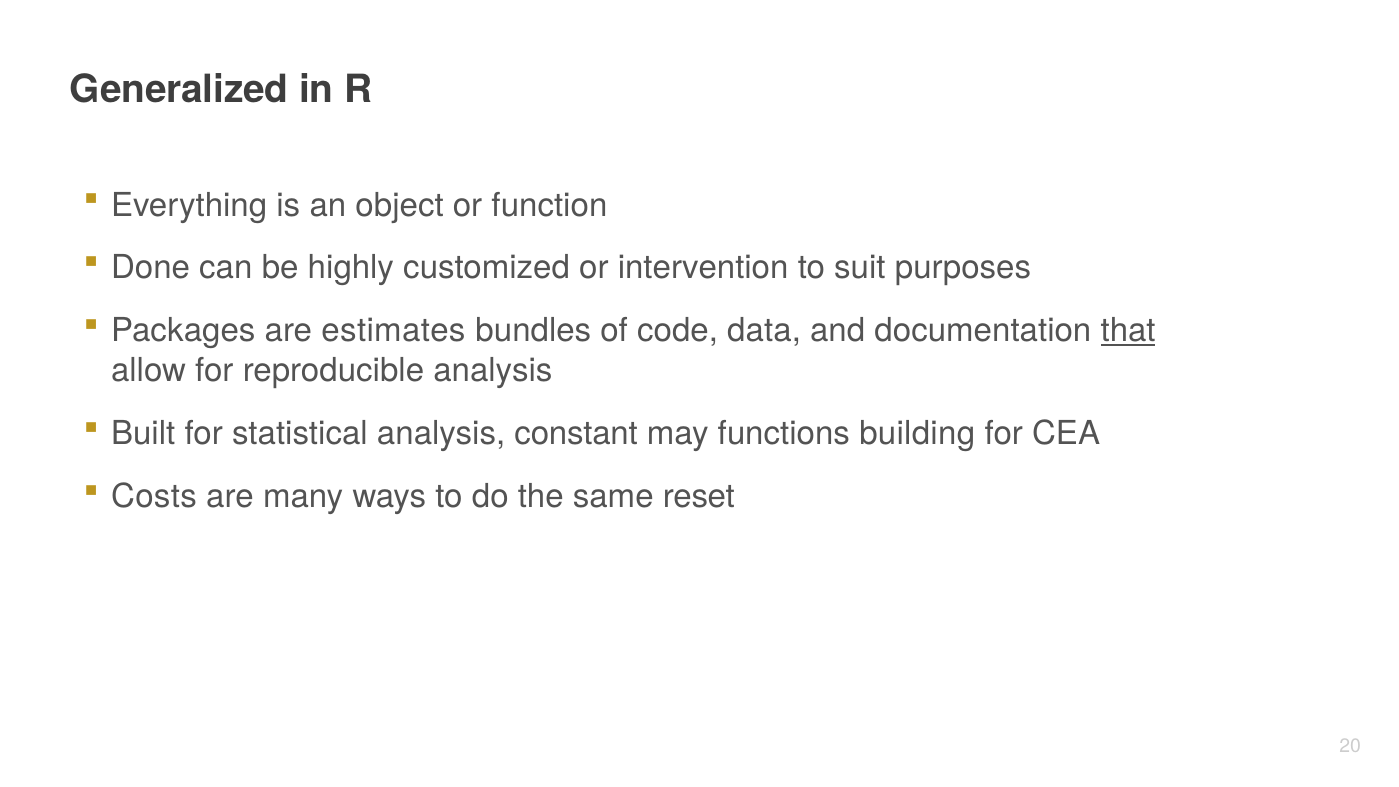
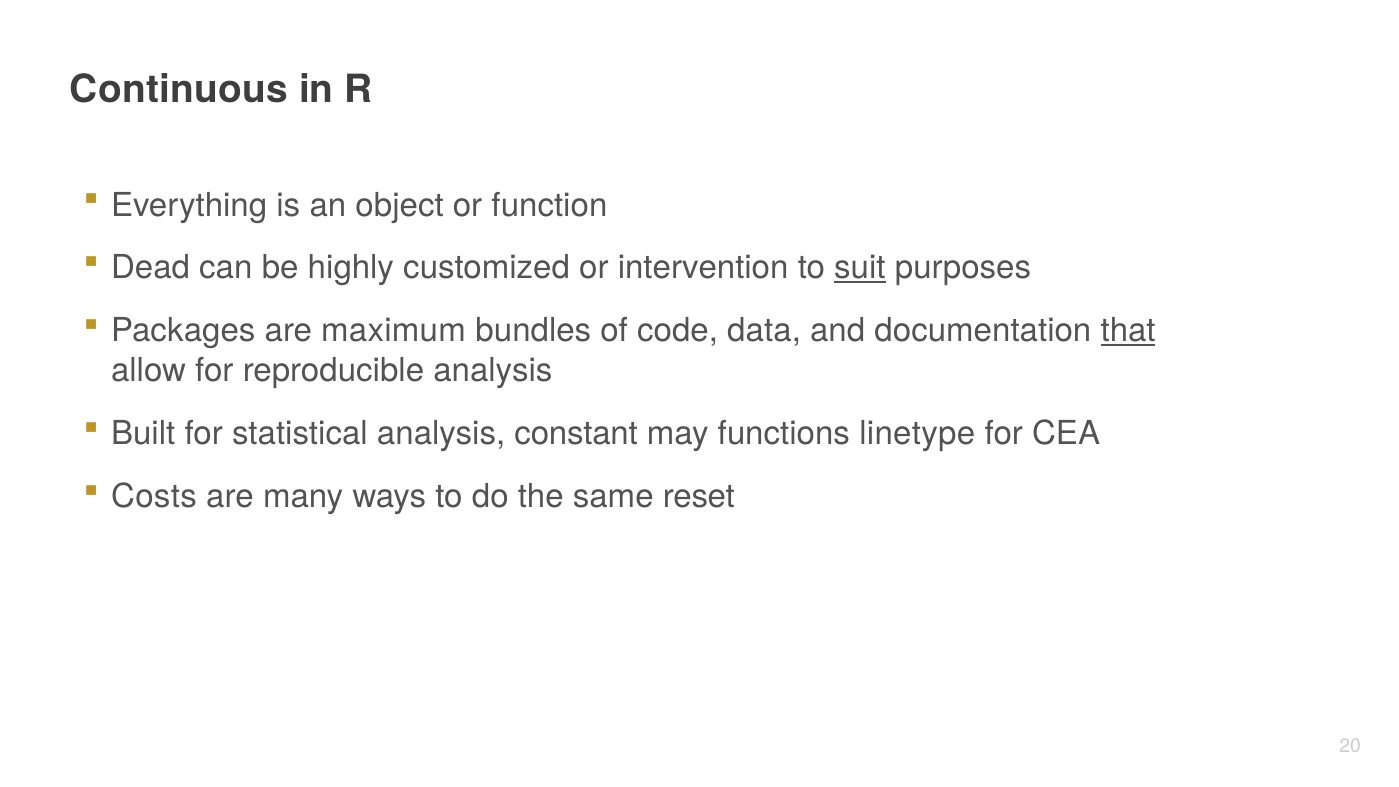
Generalized: Generalized -> Continuous
Done: Done -> Dead
suit underline: none -> present
estimates: estimates -> maximum
building: building -> linetype
